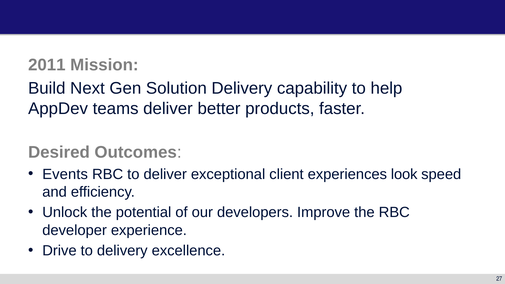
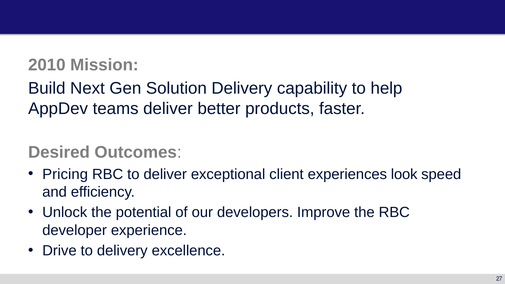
2011: 2011 -> 2010
Events: Events -> Pricing
